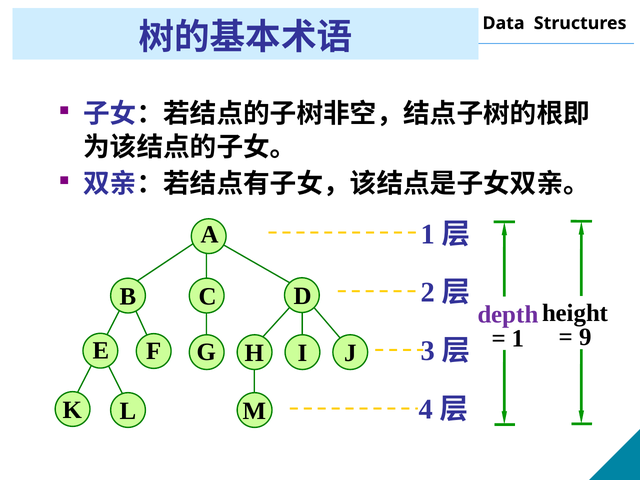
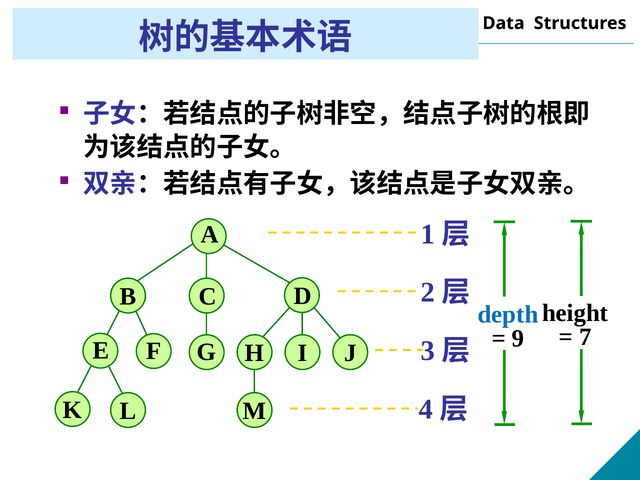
depth colour: purple -> blue
9: 9 -> 7
1 at (518, 338): 1 -> 9
